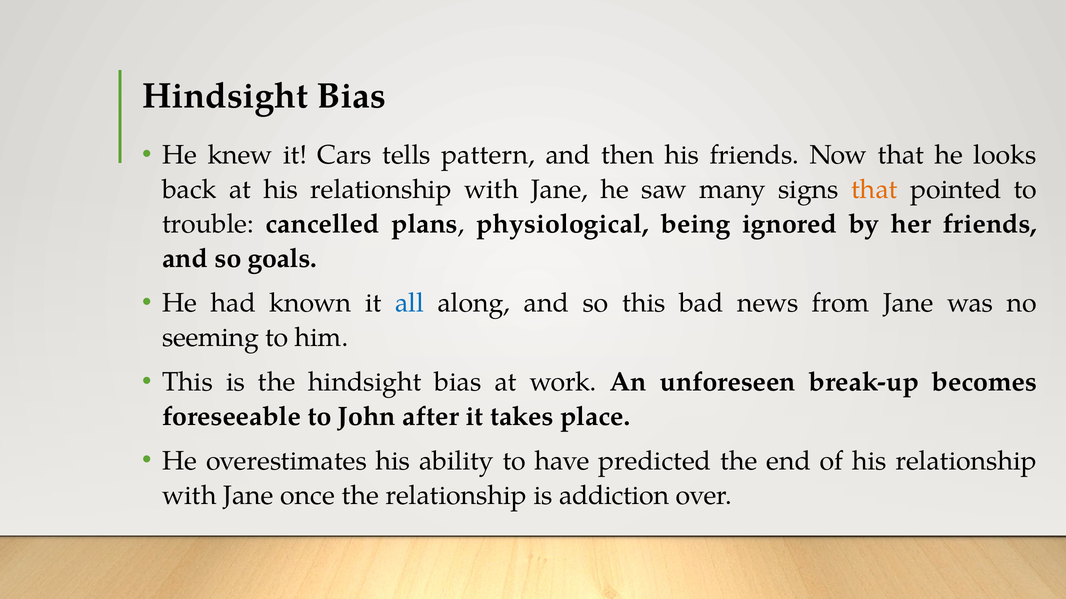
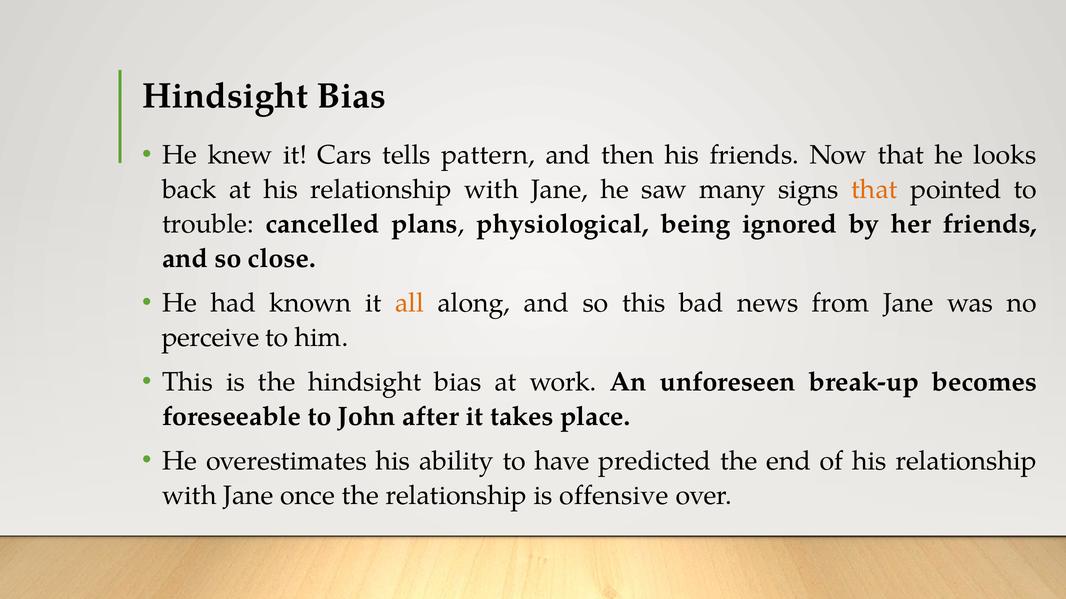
goals: goals -> close
all colour: blue -> orange
seeming: seeming -> perceive
addiction: addiction -> offensive
